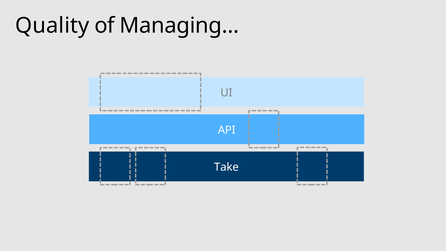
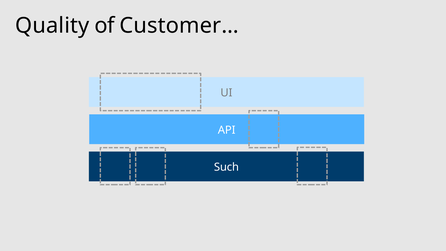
Managing…: Managing… -> Customer…
Take: Take -> Such
